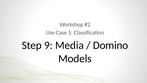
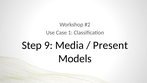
Domino: Domino -> Present
